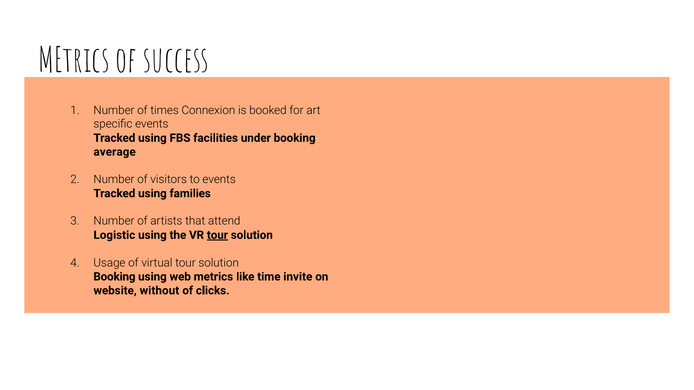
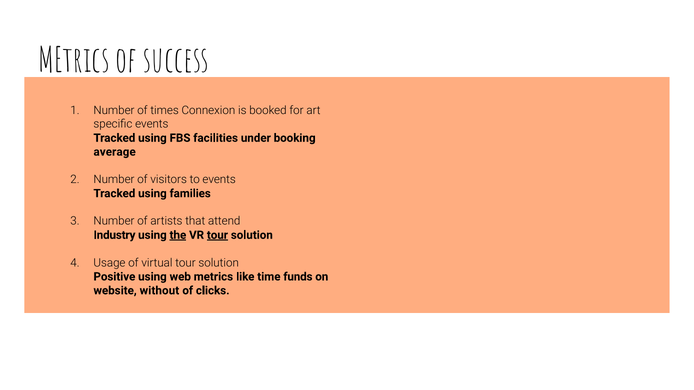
Logistic: Logistic -> Industry
the underline: none -> present
Booking at (114, 277): Booking -> Positive
invite: invite -> funds
